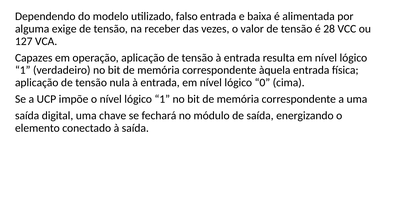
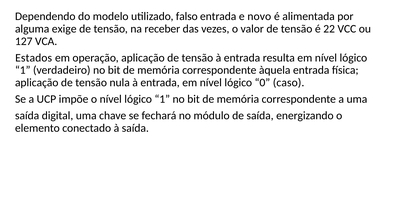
baixa: baixa -> novo
28: 28 -> 22
Capazes: Capazes -> Estados
cima: cima -> caso
